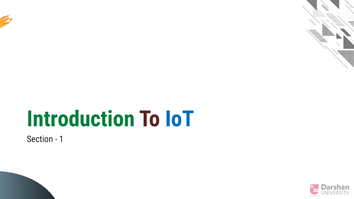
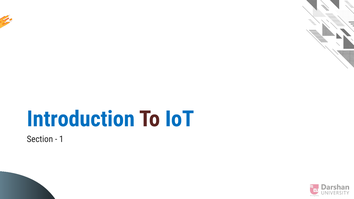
Introduction colour: green -> blue
